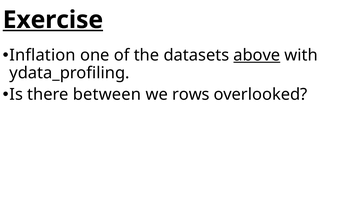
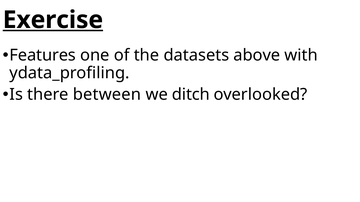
Inflation: Inflation -> Features
above underline: present -> none
rows: rows -> ditch
